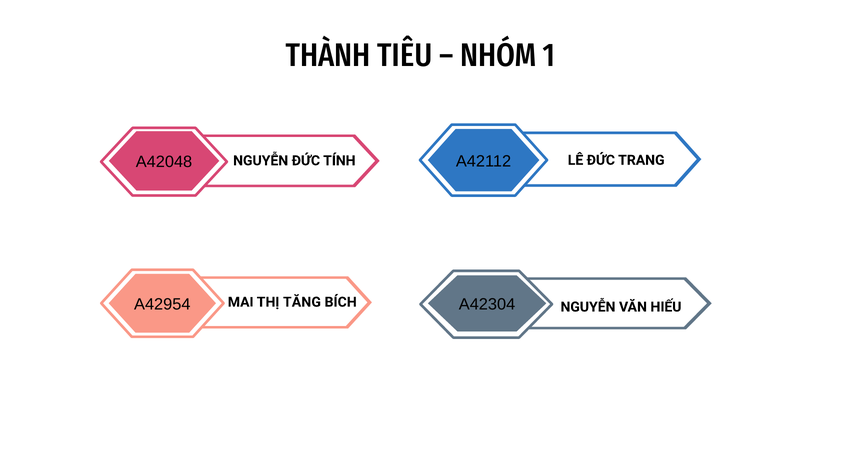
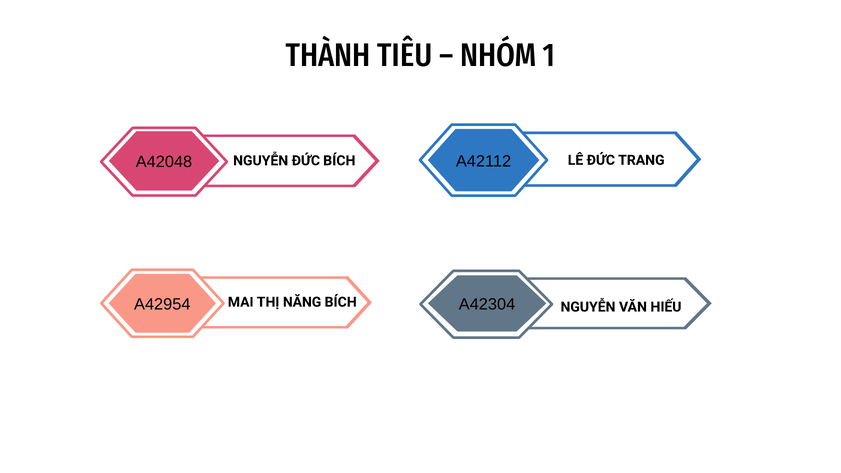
ĐỨC TÍNH: TÍNH -> BÍCH
TĂNG: TĂNG -> NĂNG
